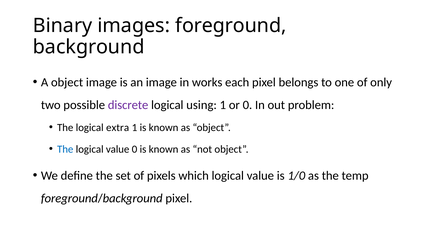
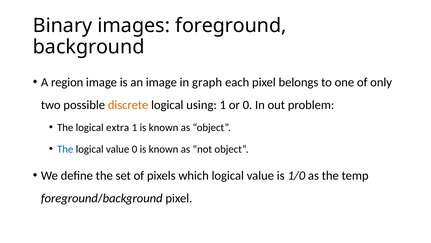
A object: object -> region
works: works -> graph
discrete colour: purple -> orange
